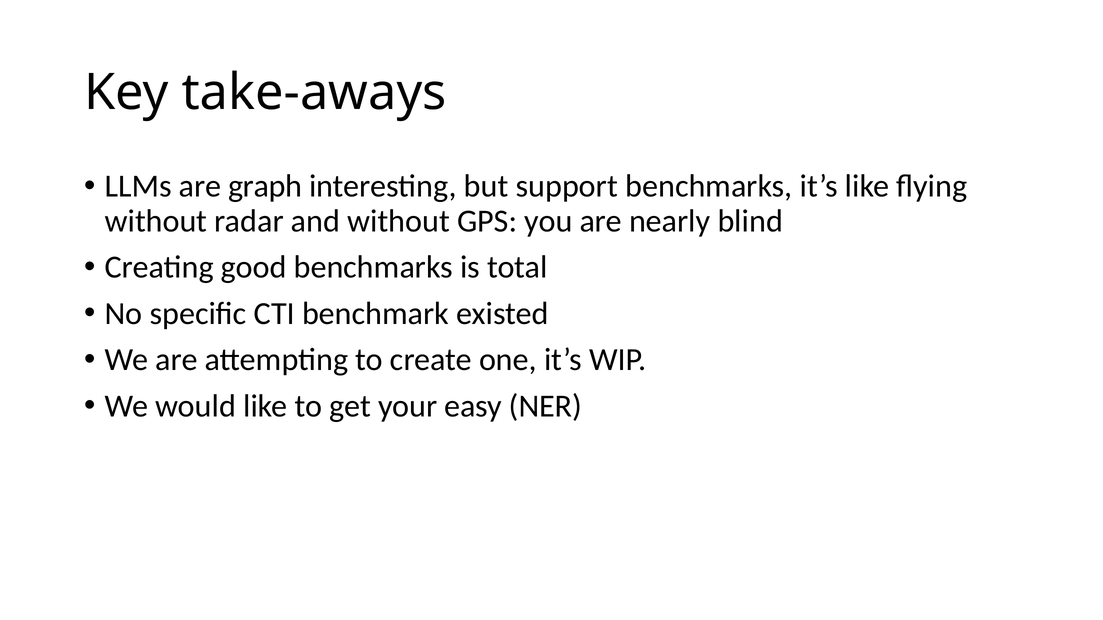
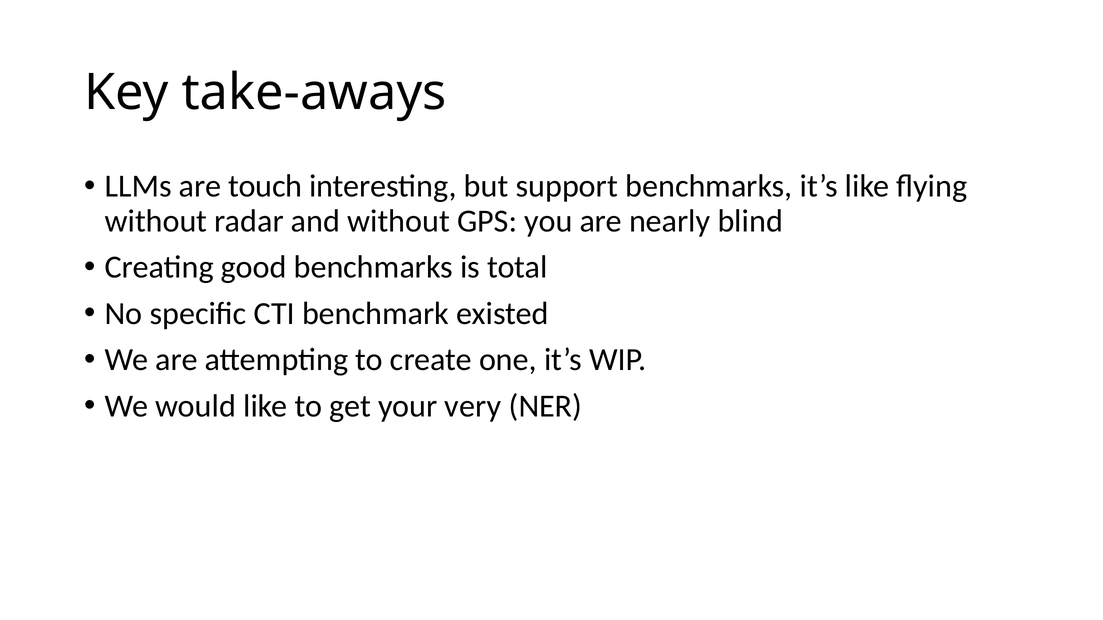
graph: graph -> touch
easy: easy -> very
